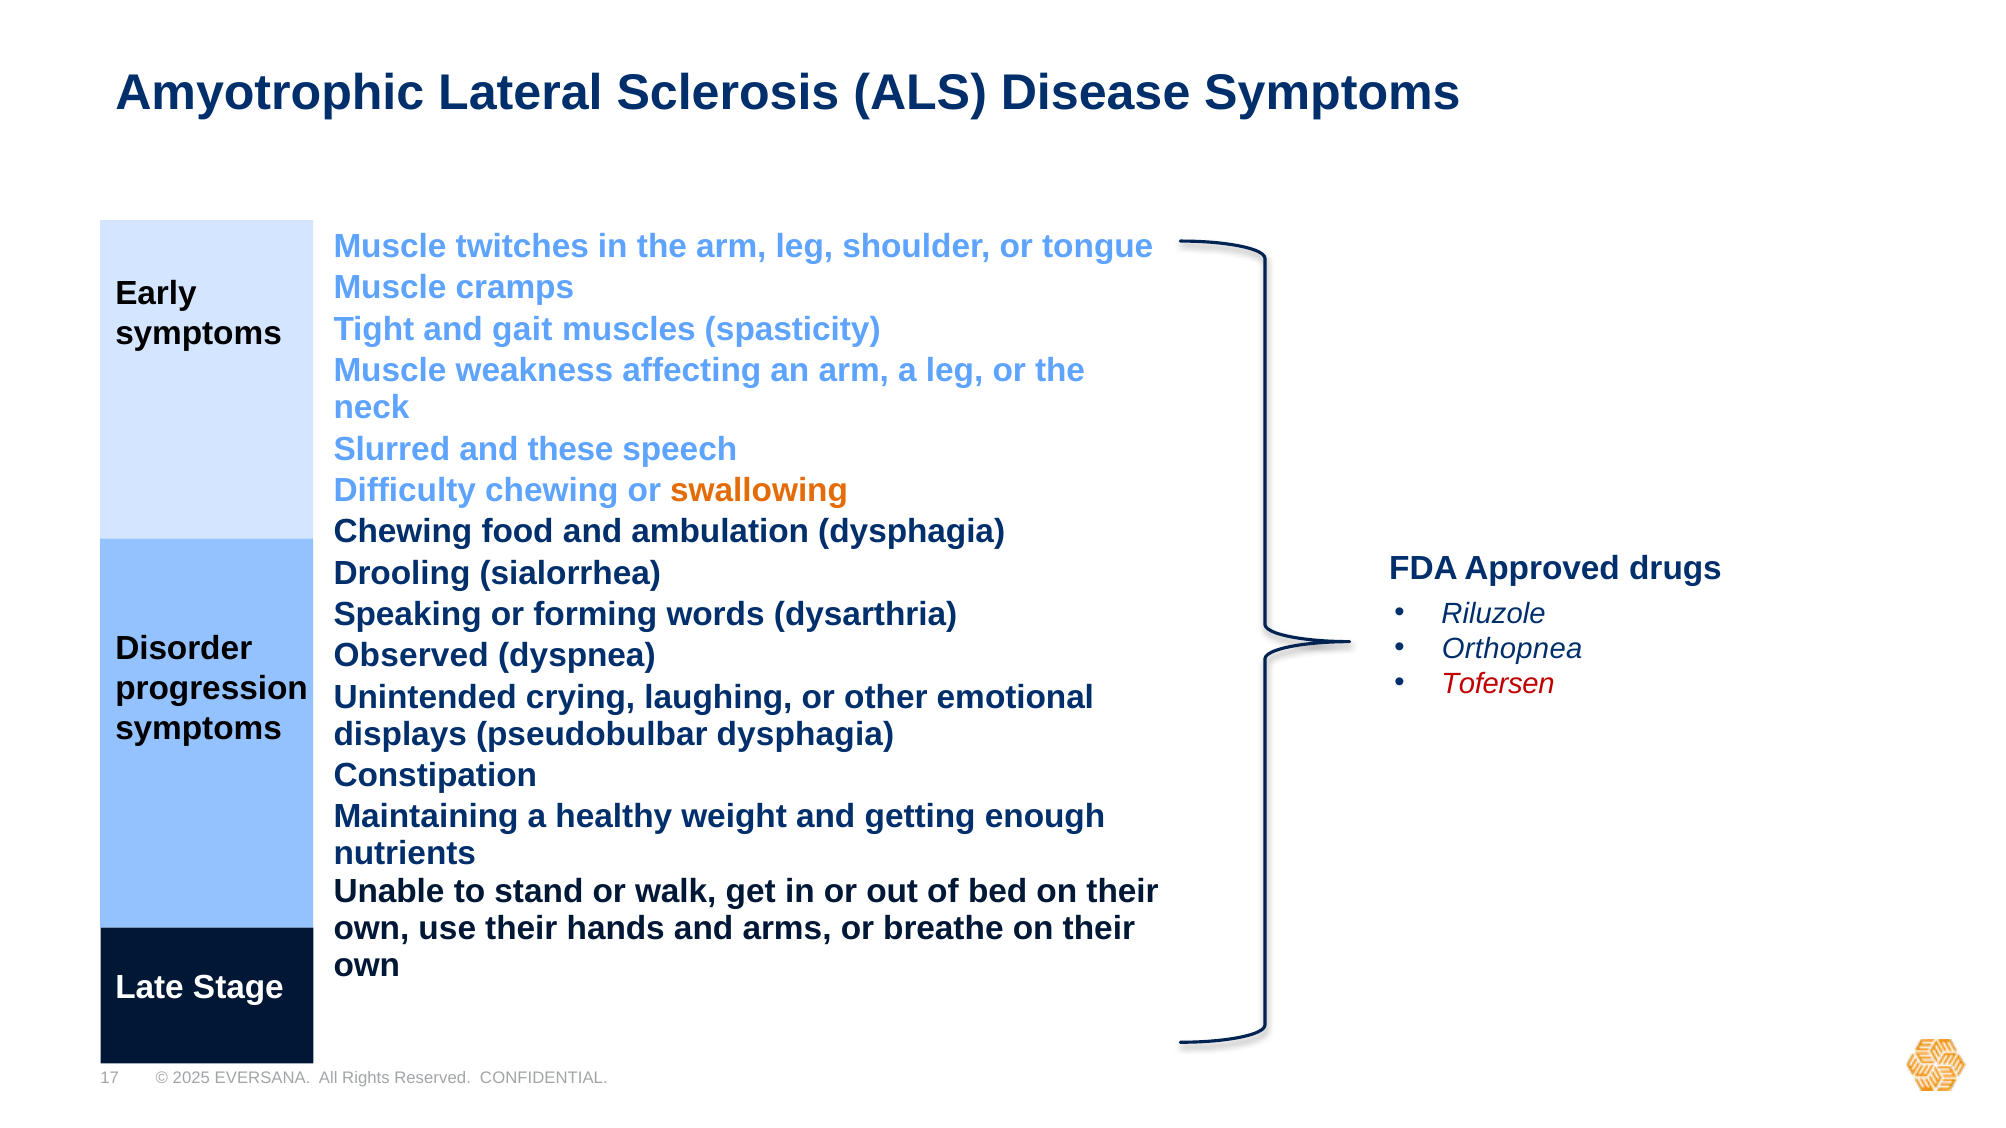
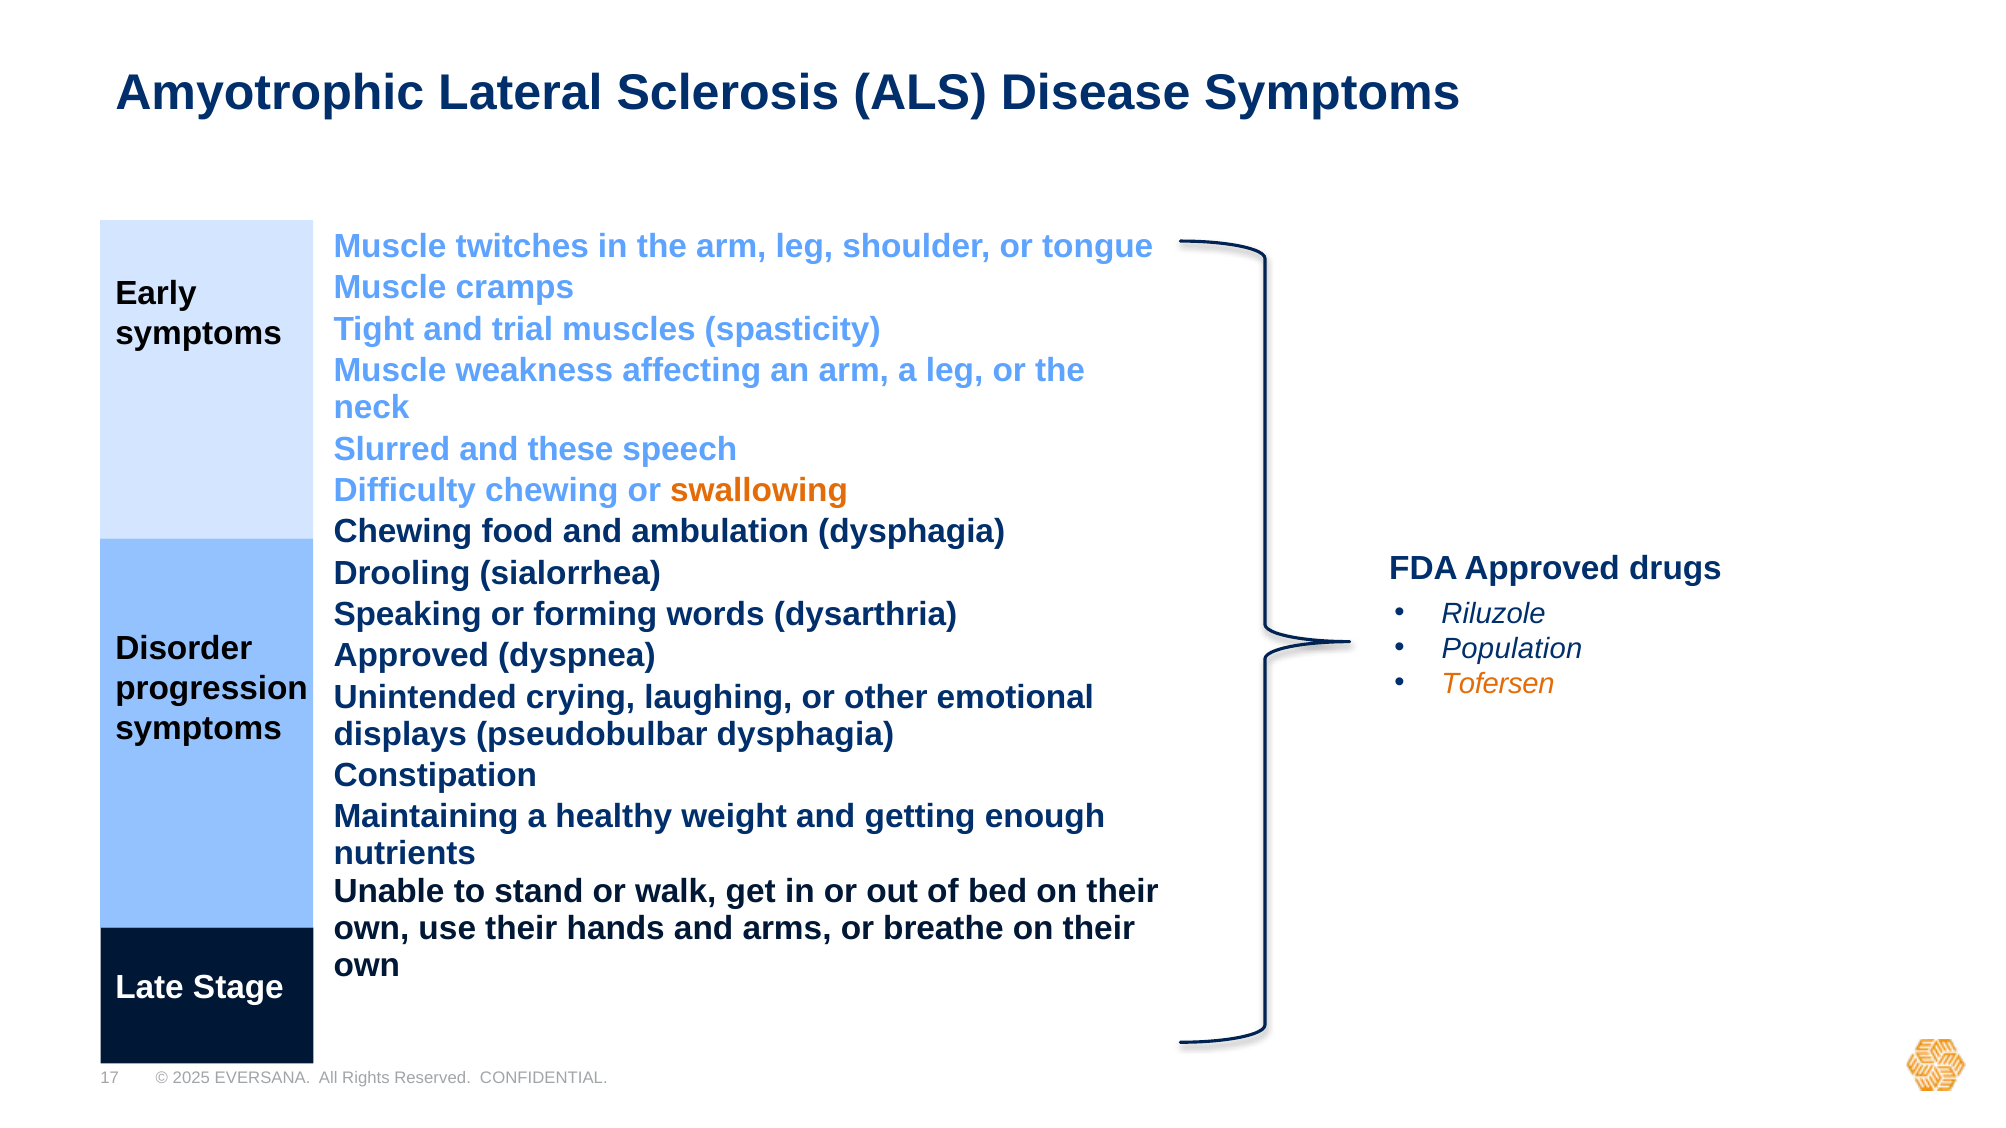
gait: gait -> trial
Orthopnea: Orthopnea -> Population
Observed at (411, 656): Observed -> Approved
Tofersen colour: red -> orange
